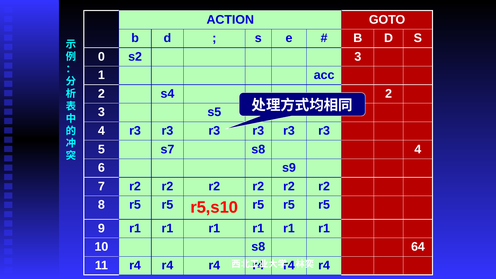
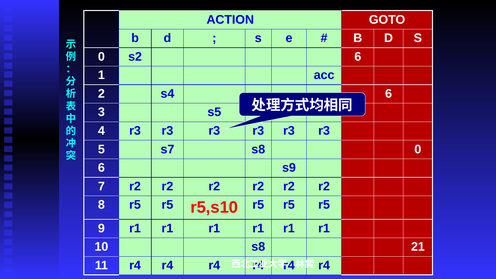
s2 3: 3 -> 6
s4 2: 2 -> 6
s8 4: 4 -> 0
64: 64 -> 21
